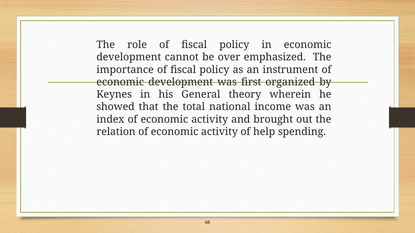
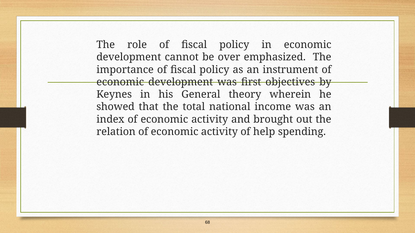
organized: organized -> objectives
